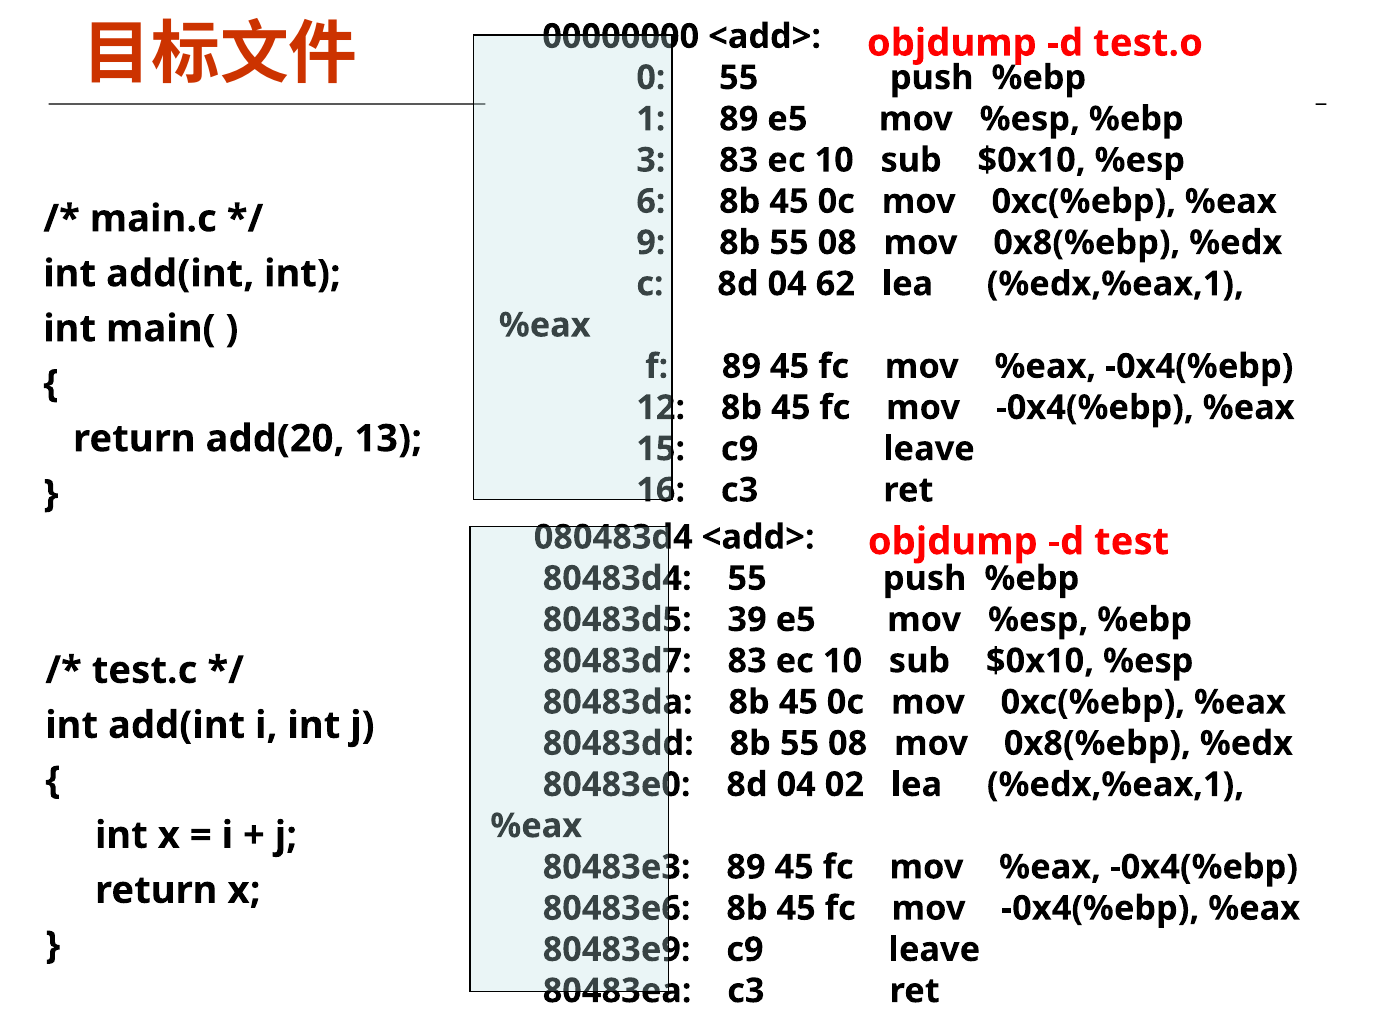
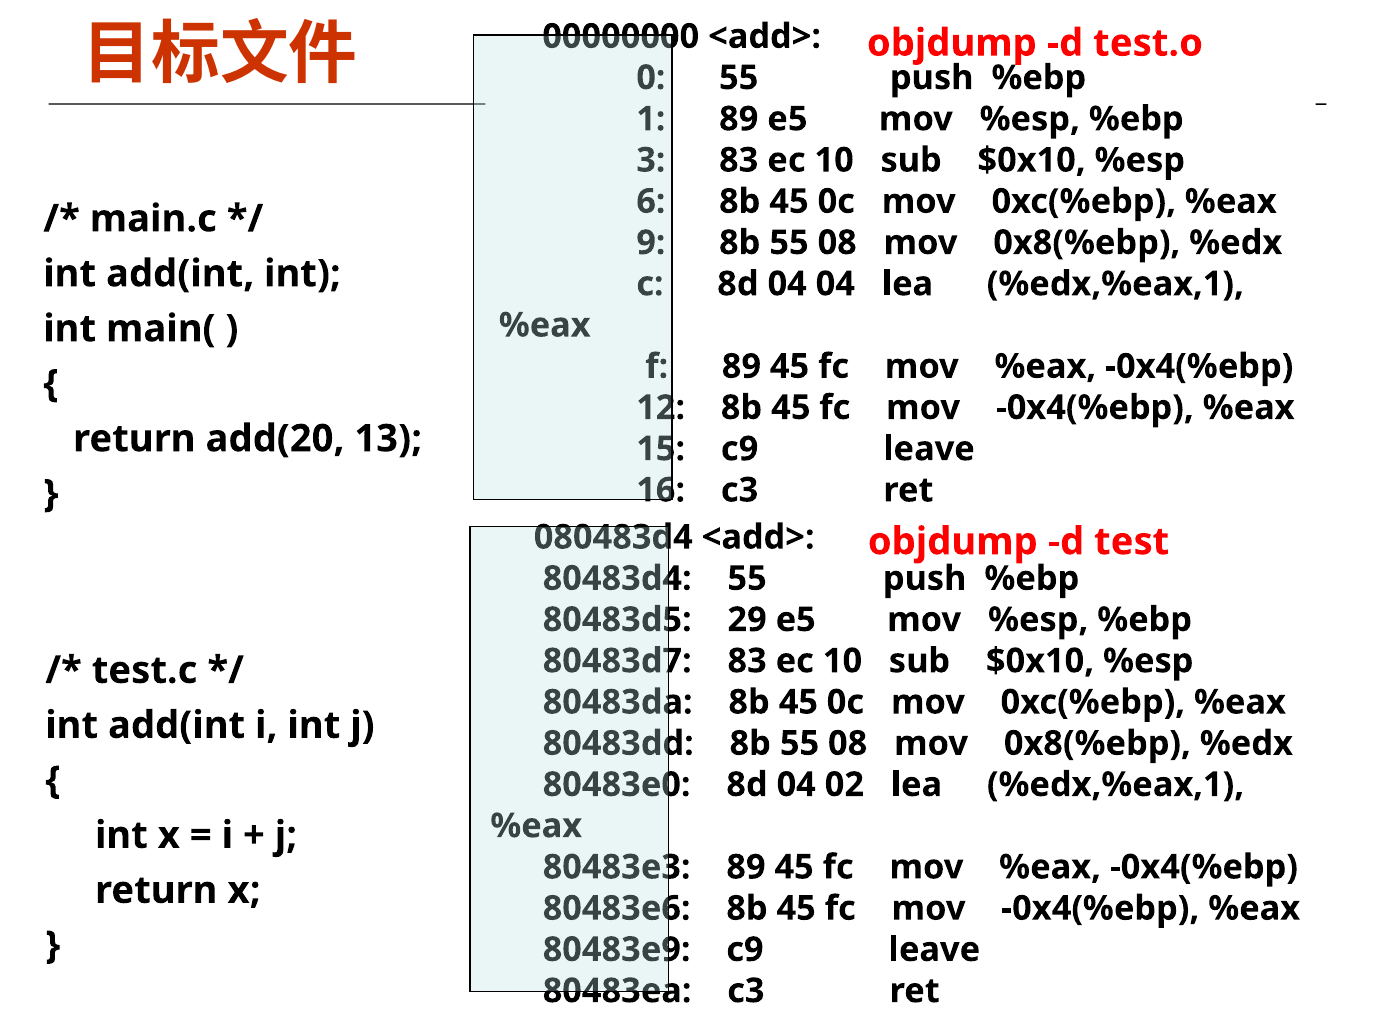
04 62: 62 -> 04
39: 39 -> 29
